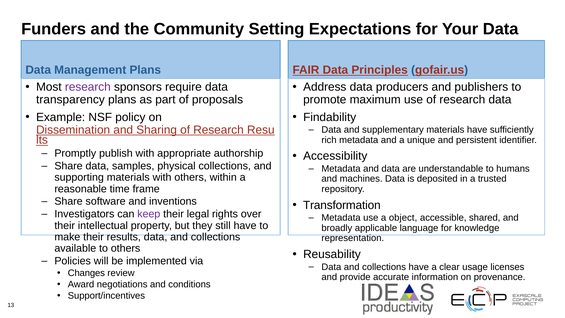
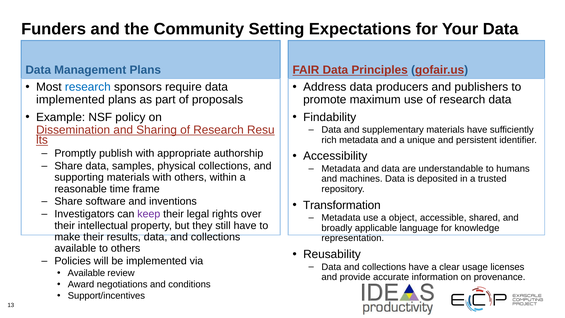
research at (88, 87) colour: purple -> blue
transparency at (70, 100): transparency -> implemented
Changes at (86, 273): Changes -> Available
